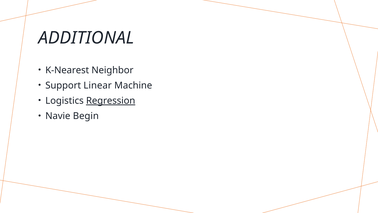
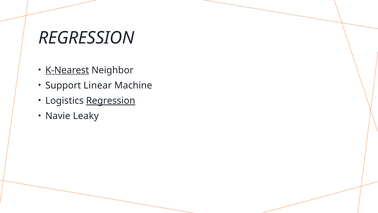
ADDITIONAL at (86, 38): ADDITIONAL -> REGRESSION
K-Nearest underline: none -> present
Begin: Begin -> Leaky
